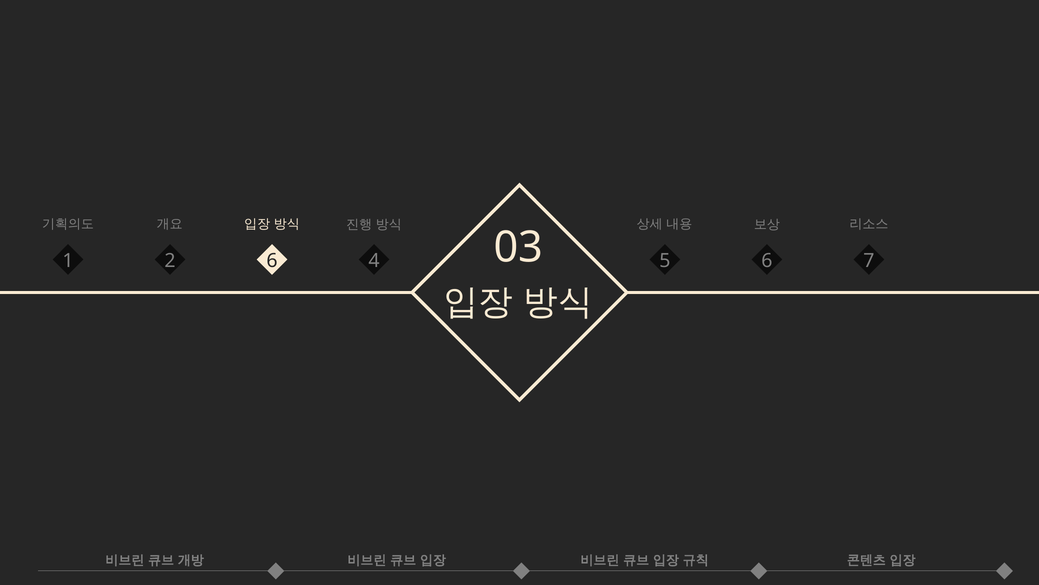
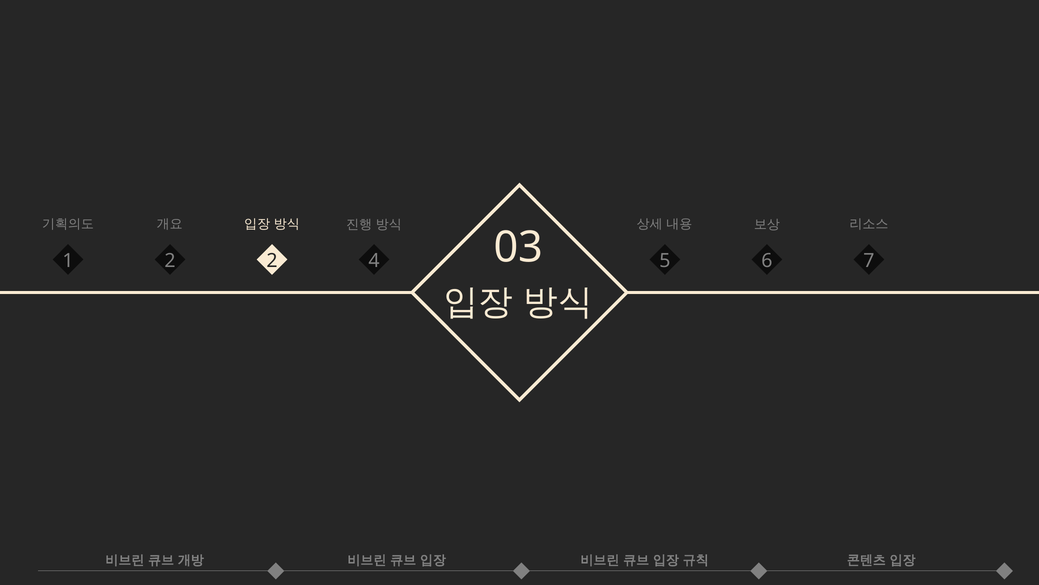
2 6: 6 -> 2
